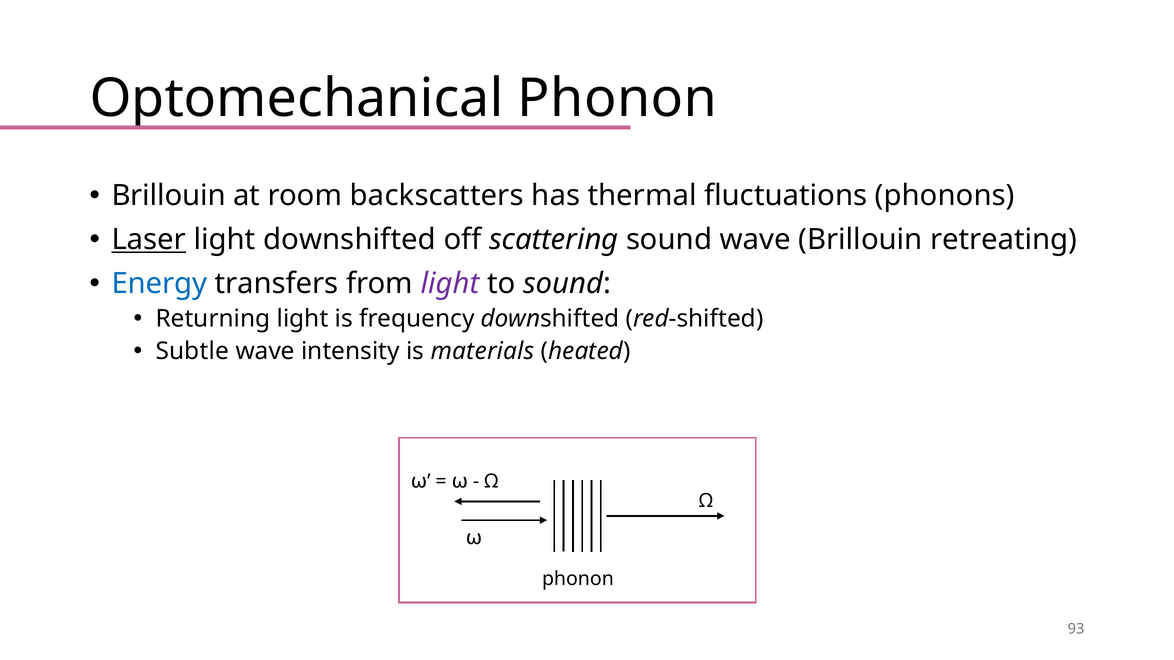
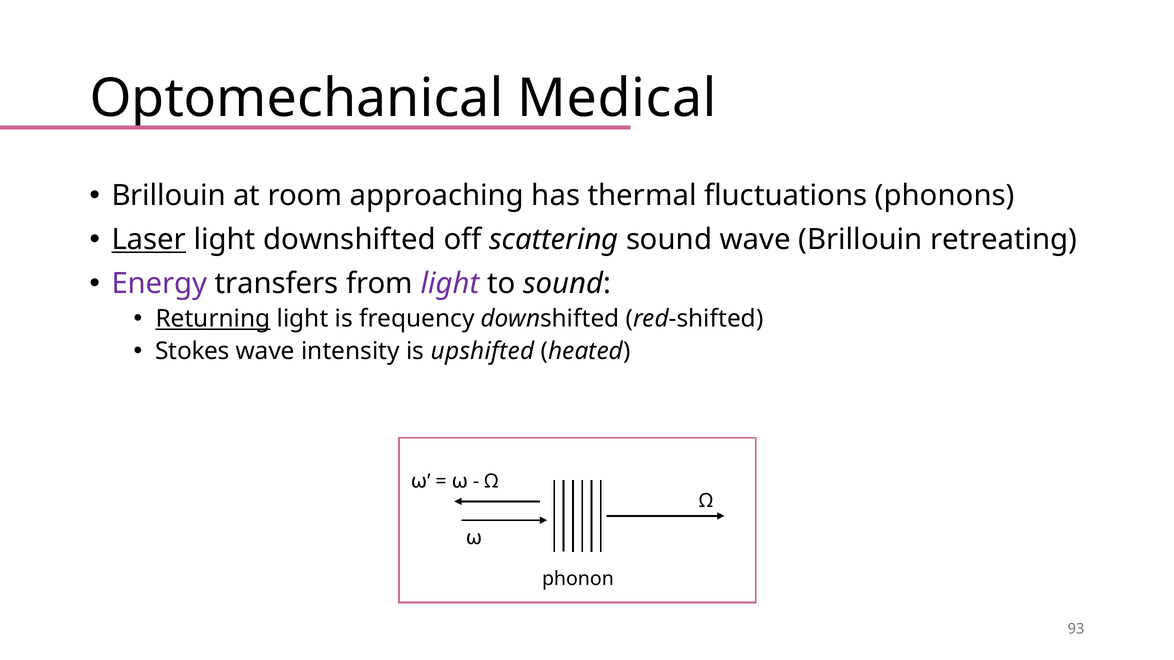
Phonon at (617, 99): Phonon -> Medical
backscatters: backscatters -> approaching
Energy colour: blue -> purple
Returning underline: none -> present
Subtle: Subtle -> Stokes
materials: materials -> upshifted
